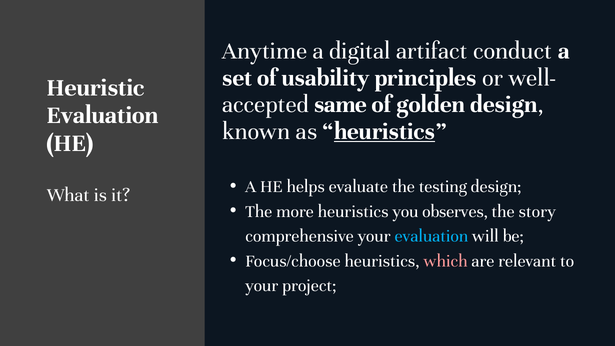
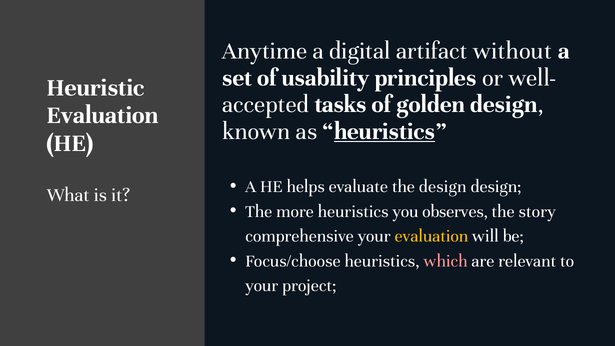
conduct: conduct -> without
same: same -> tasks
the testing: testing -> design
evaluation at (431, 236) colour: light blue -> yellow
